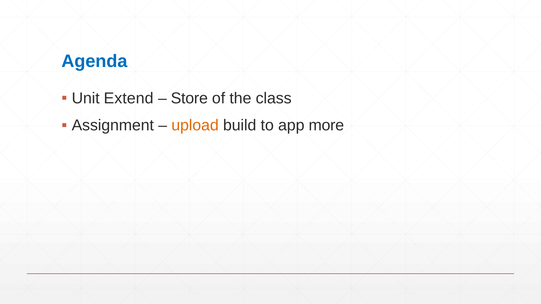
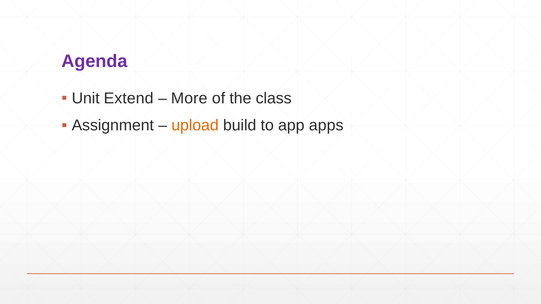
Agenda colour: blue -> purple
Store: Store -> More
more: more -> apps
